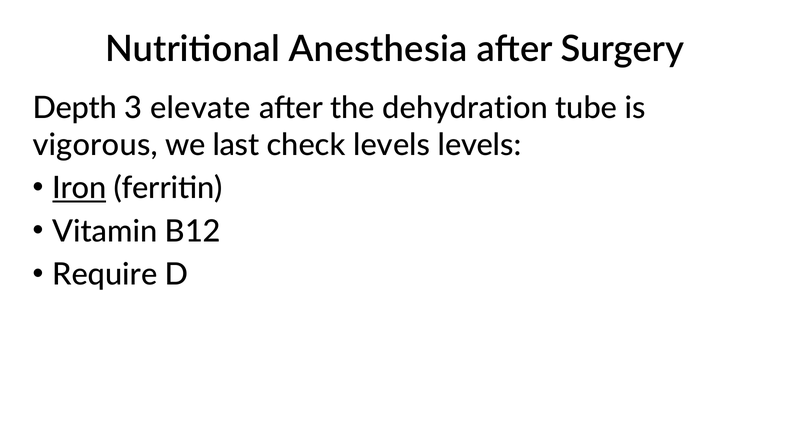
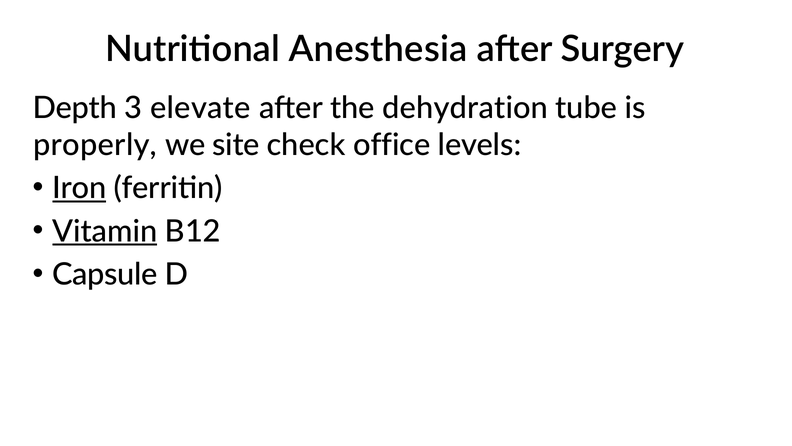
vigorous: vigorous -> properly
last: last -> site
check levels: levels -> office
Vitamin underline: none -> present
Require: Require -> Capsule
